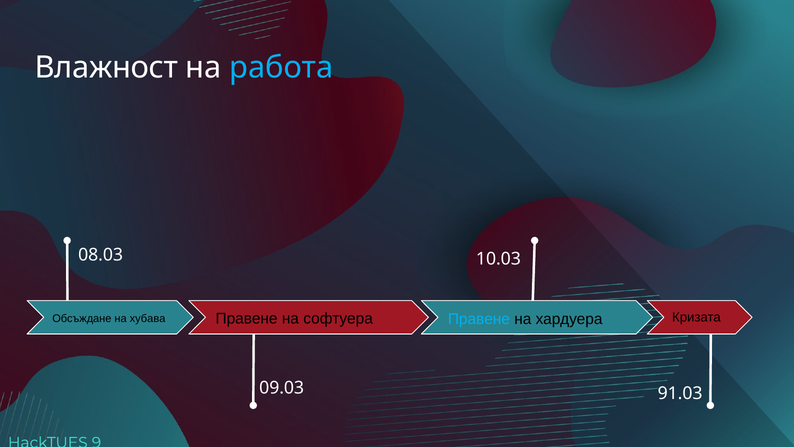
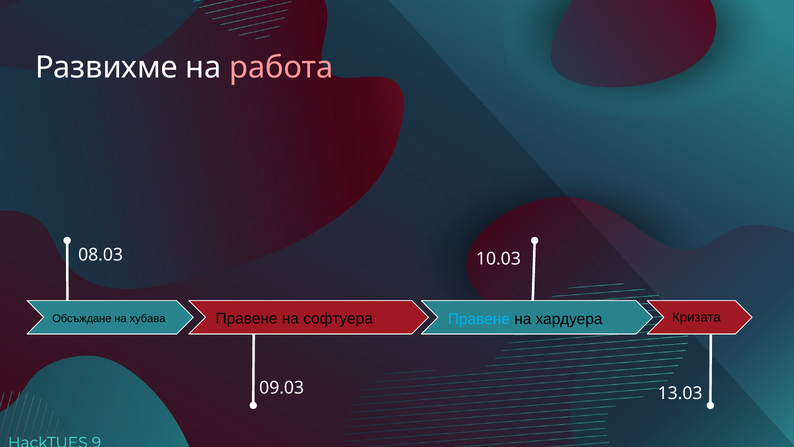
Влажност: Влажност -> Развихме
работа colour: light blue -> pink
91.03: 91.03 -> 13.03
